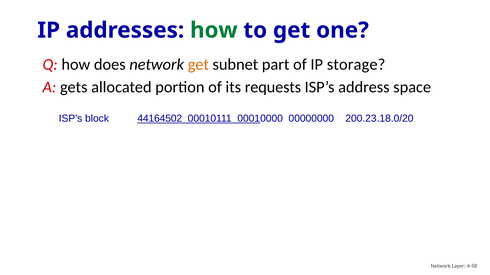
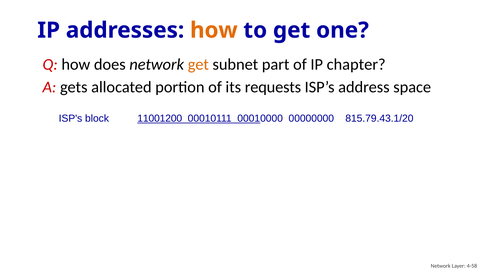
how at (214, 30) colour: green -> orange
storage: storage -> chapter
44164502: 44164502 -> 11001200
200.23.18.0/20: 200.23.18.0/20 -> 815.79.43.1/20
